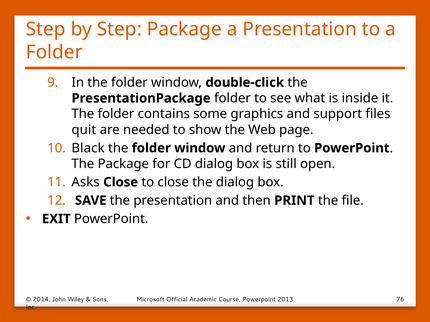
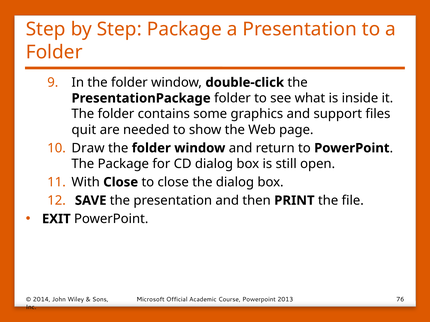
Black: Black -> Draw
Asks: Asks -> With
